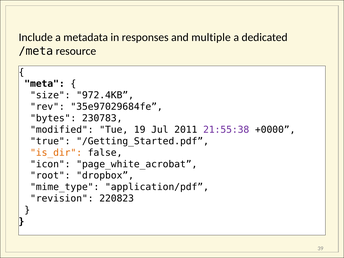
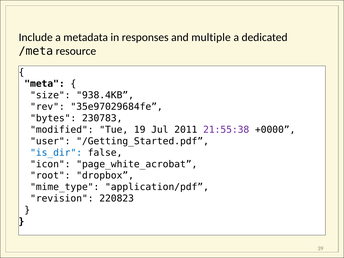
972.4KB: 972.4KB -> 938.4KB
true: true -> user
is_dir colour: orange -> blue
